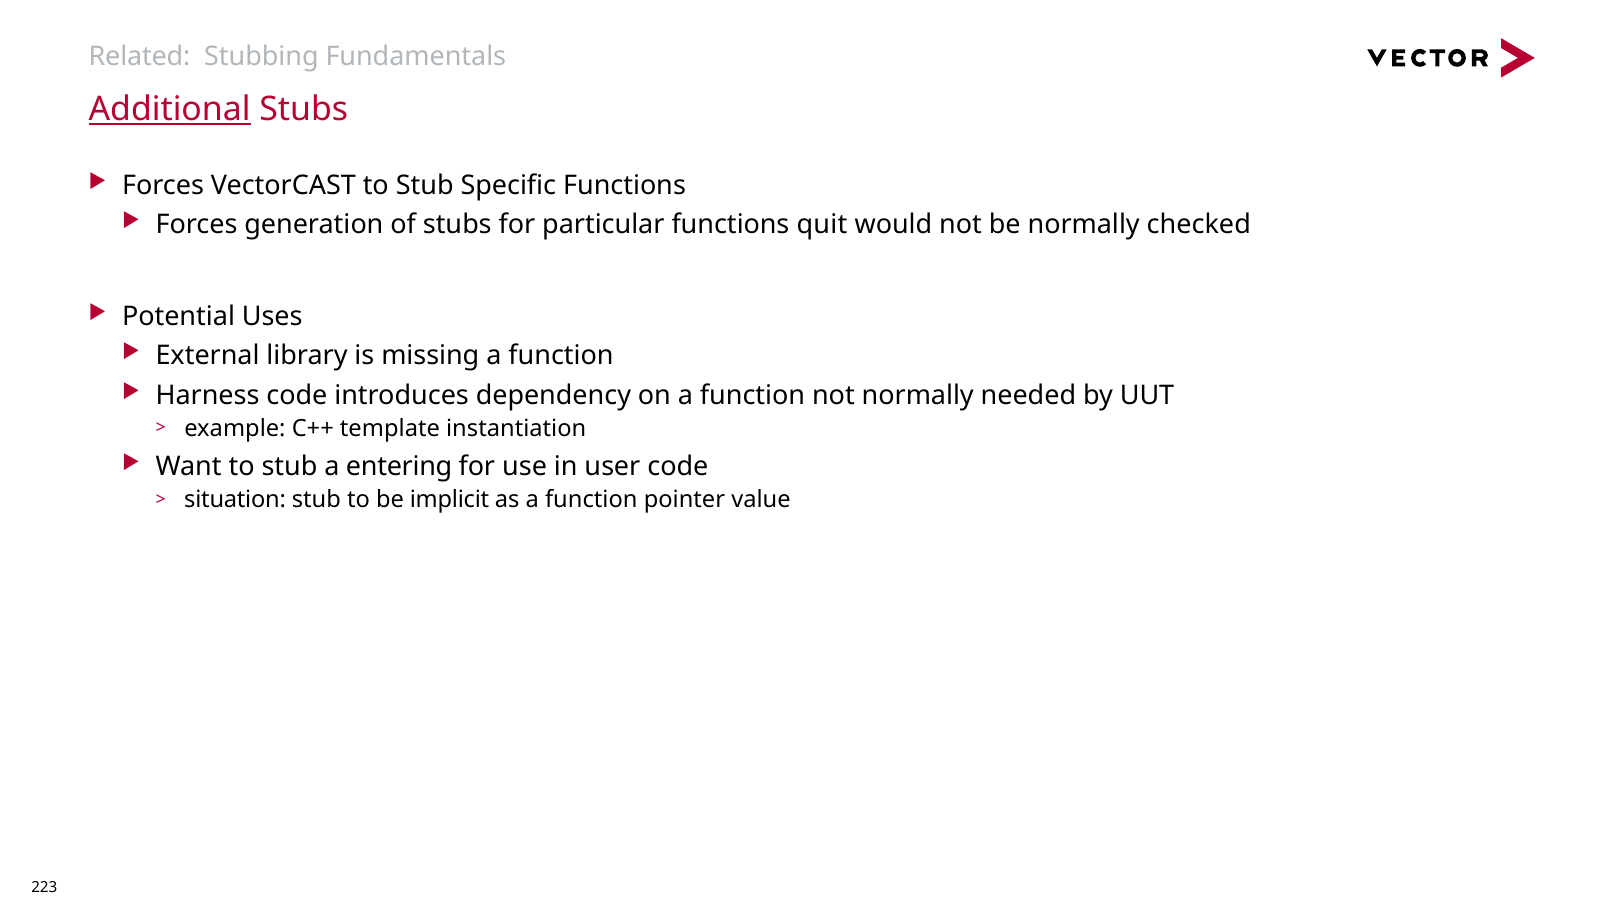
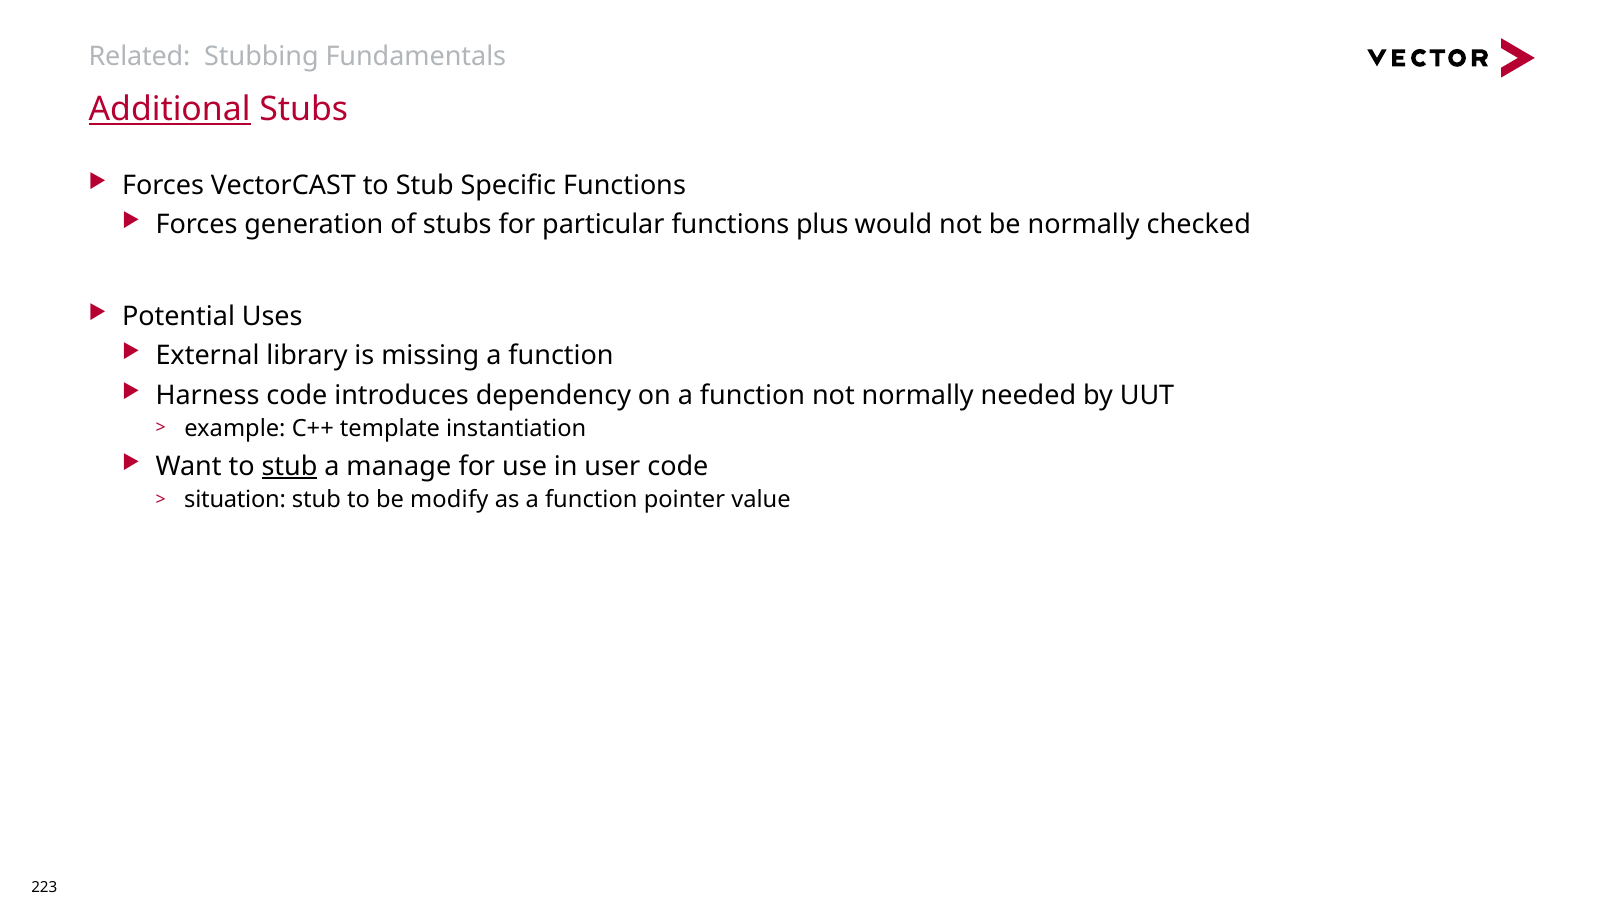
quit: quit -> plus
stub at (290, 466) underline: none -> present
entering: entering -> manage
implicit: implicit -> modify
